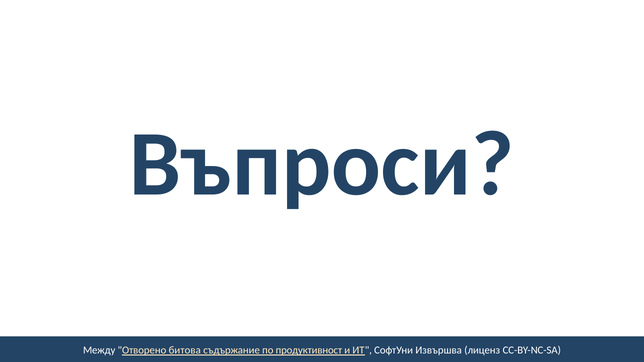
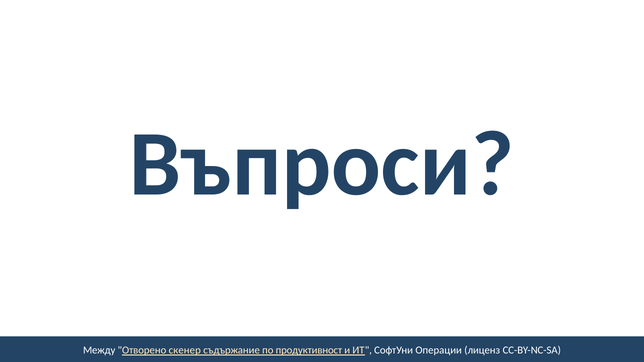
битова: битова -> скенер
Извършва: Извършва -> Операции
